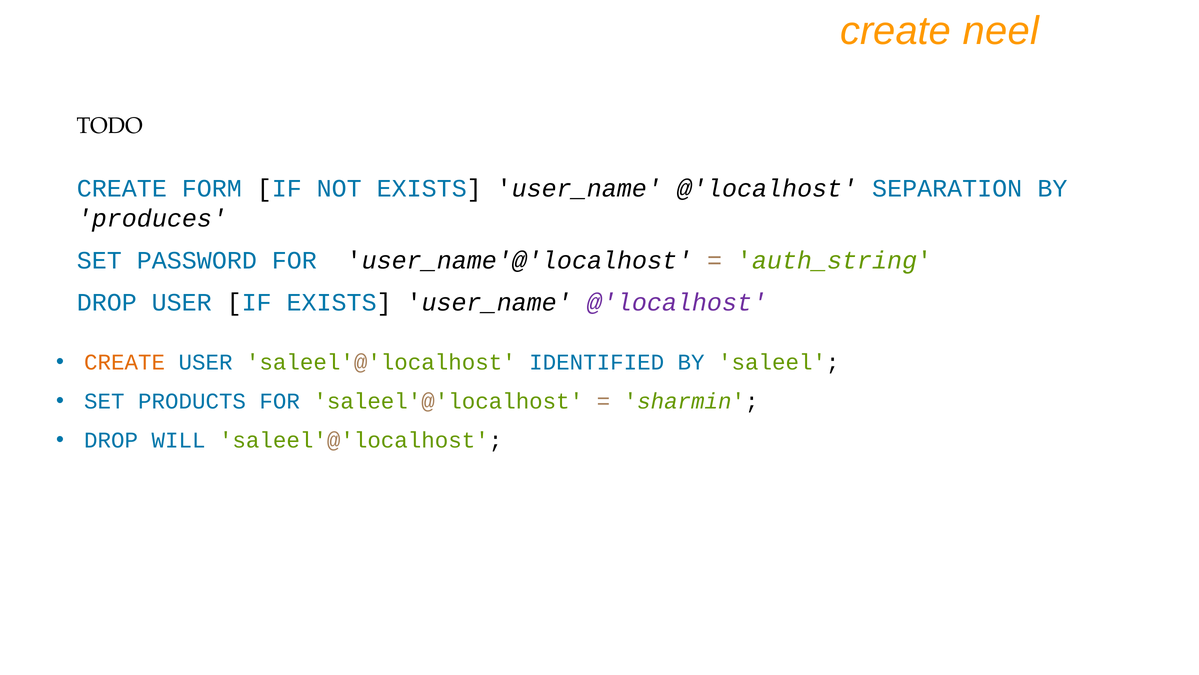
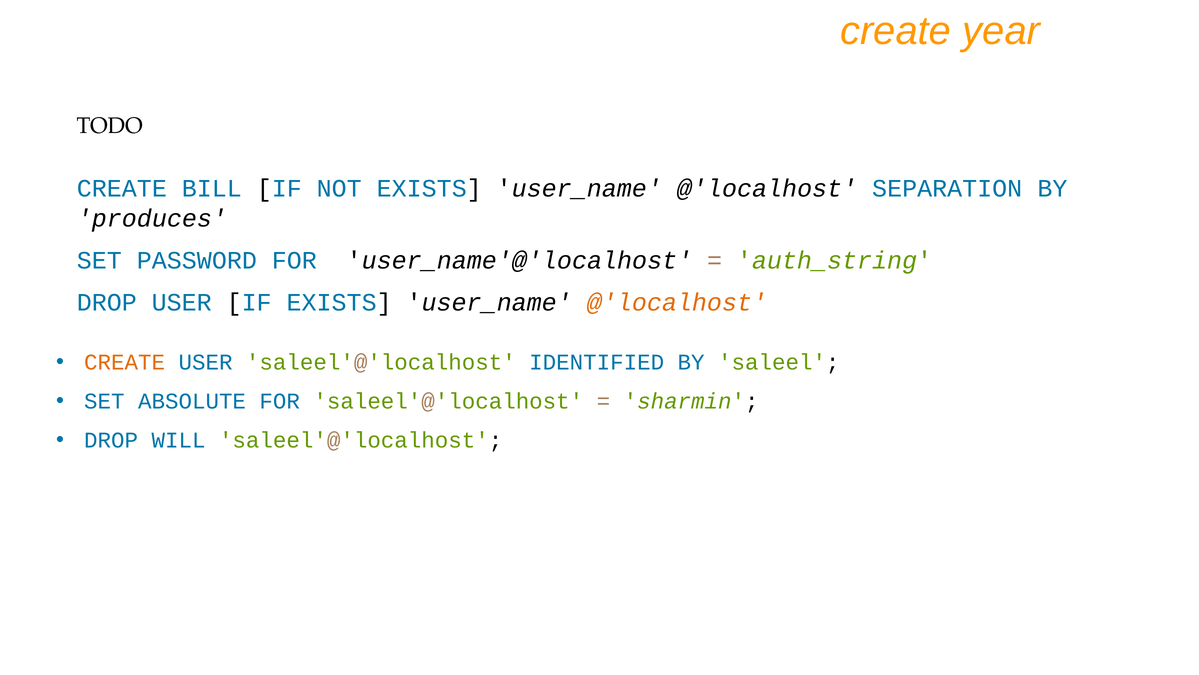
neel: neel -> year
FORM: FORM -> BILL
@'localhost at (677, 302) colour: purple -> orange
PRODUCTS: PRODUCTS -> ABSOLUTE
